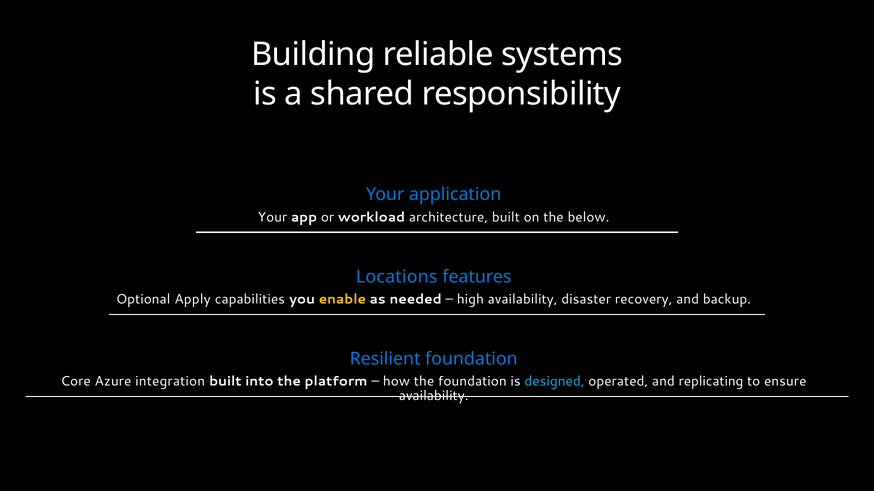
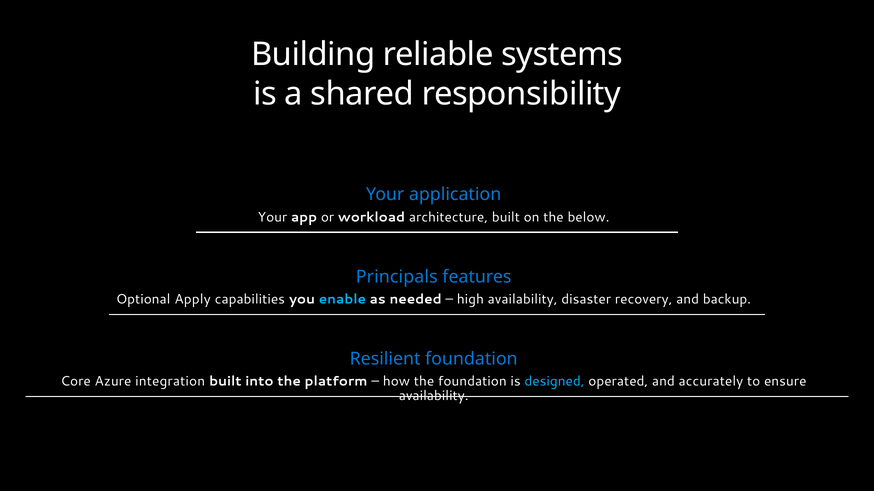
Locations: Locations -> Principals
enable colour: yellow -> light blue
replicating: replicating -> accurately
